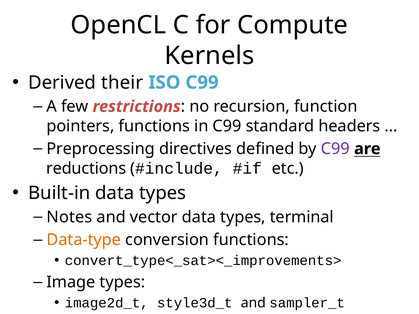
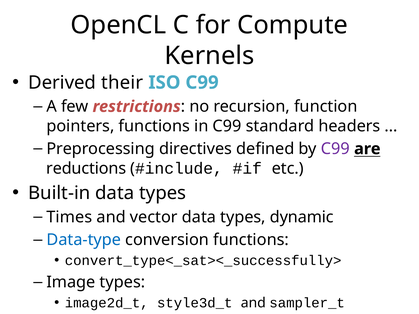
Notes: Notes -> Times
terminal: terminal -> dynamic
Data-type colour: orange -> blue
convert_type<_sat><_improvements>: convert_type<_sat><_improvements> -> convert_type<_sat><_successfully>
